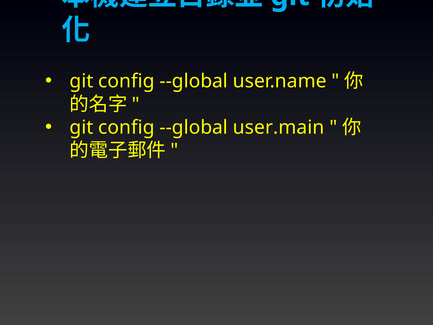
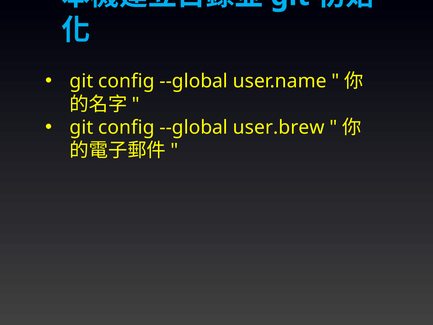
user.main: user.main -> user.brew
